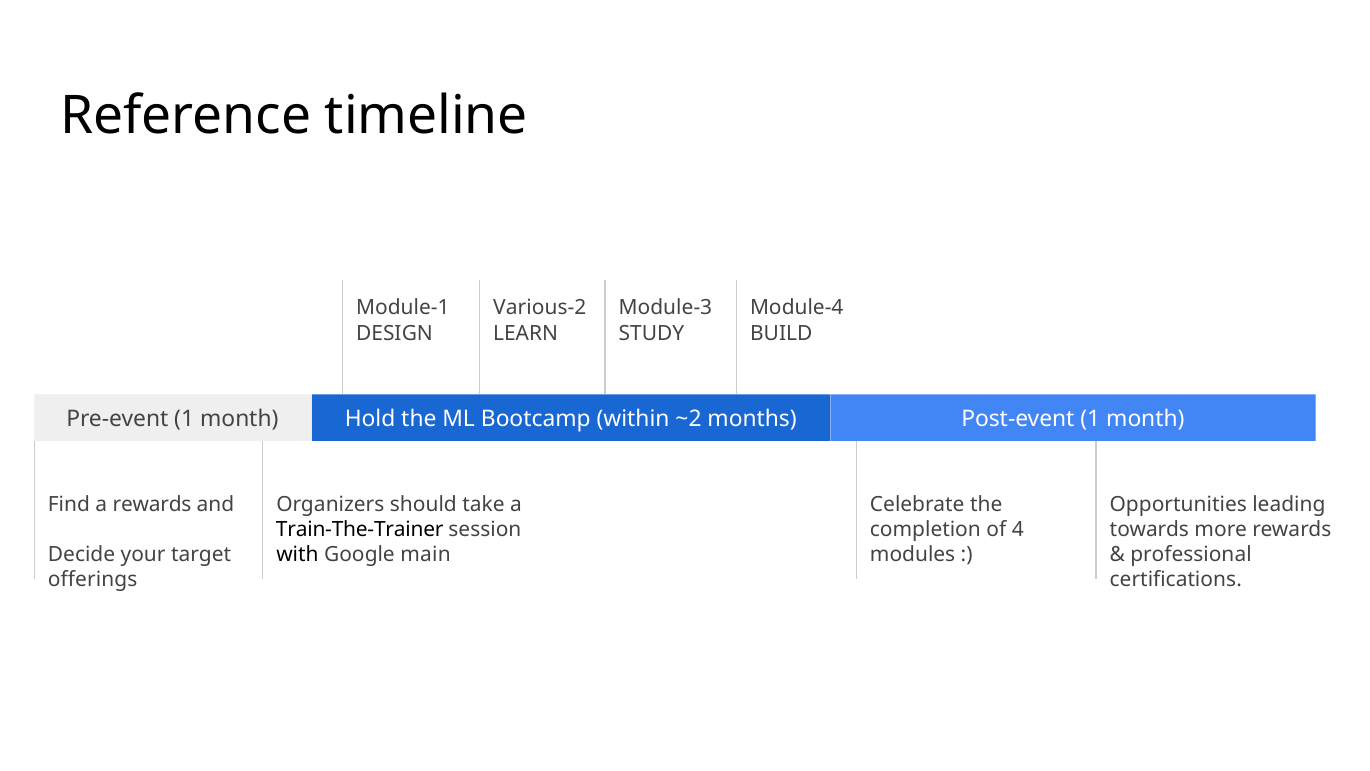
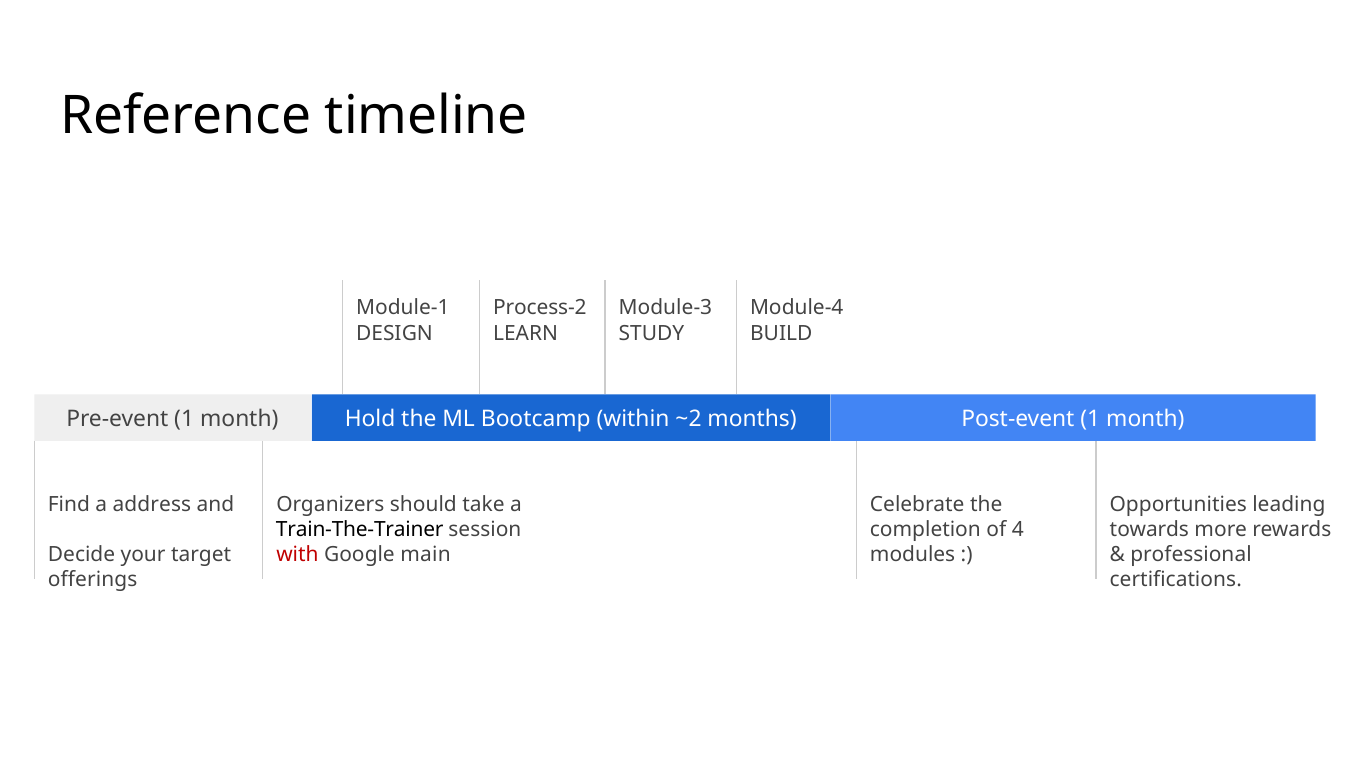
Various-2: Various-2 -> Process-2
a rewards: rewards -> address
with colour: black -> red
